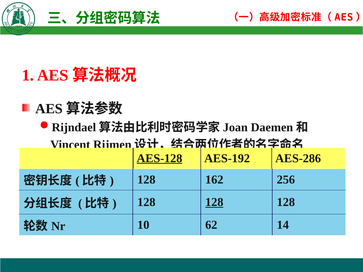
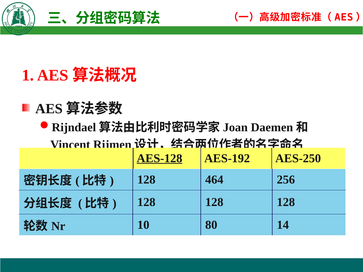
AES-286: AES-286 -> AES-250
162: 162 -> 464
128 at (214, 202) underline: present -> none
62: 62 -> 80
